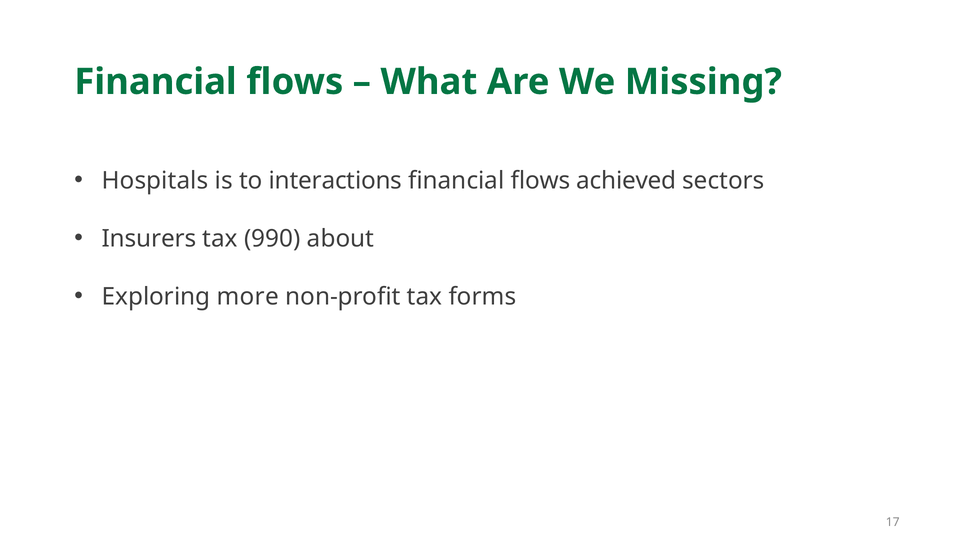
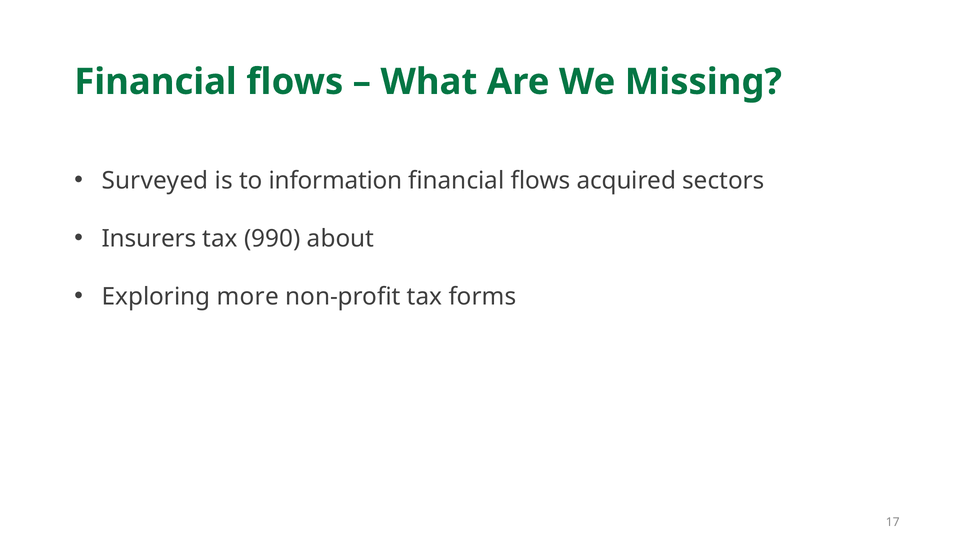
Hospitals: Hospitals -> Surveyed
interactions: interactions -> information
achieved: achieved -> acquired
